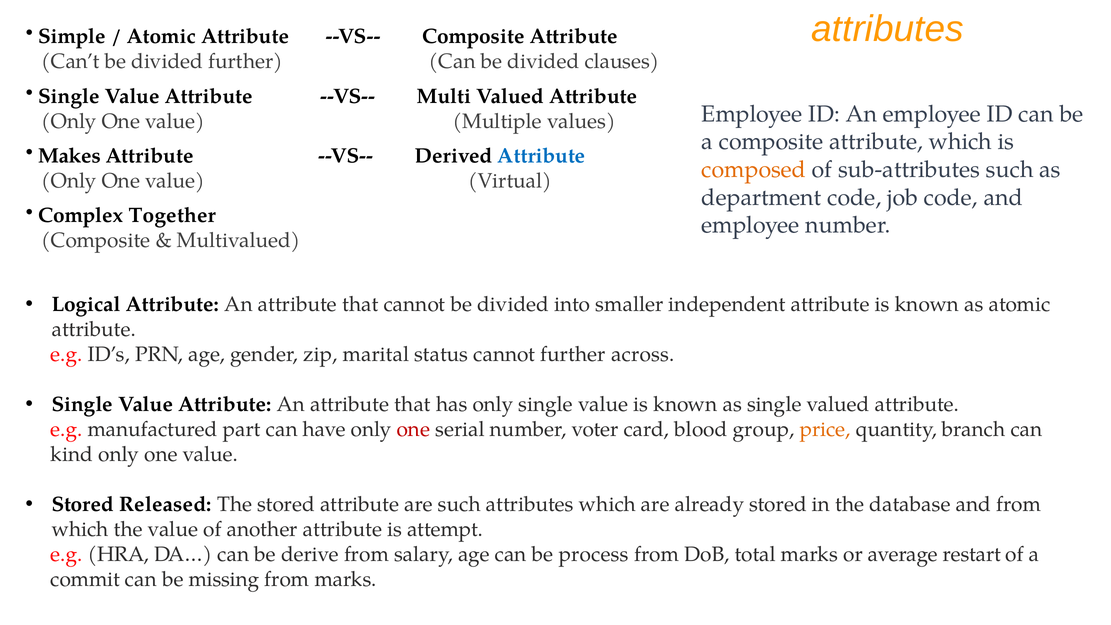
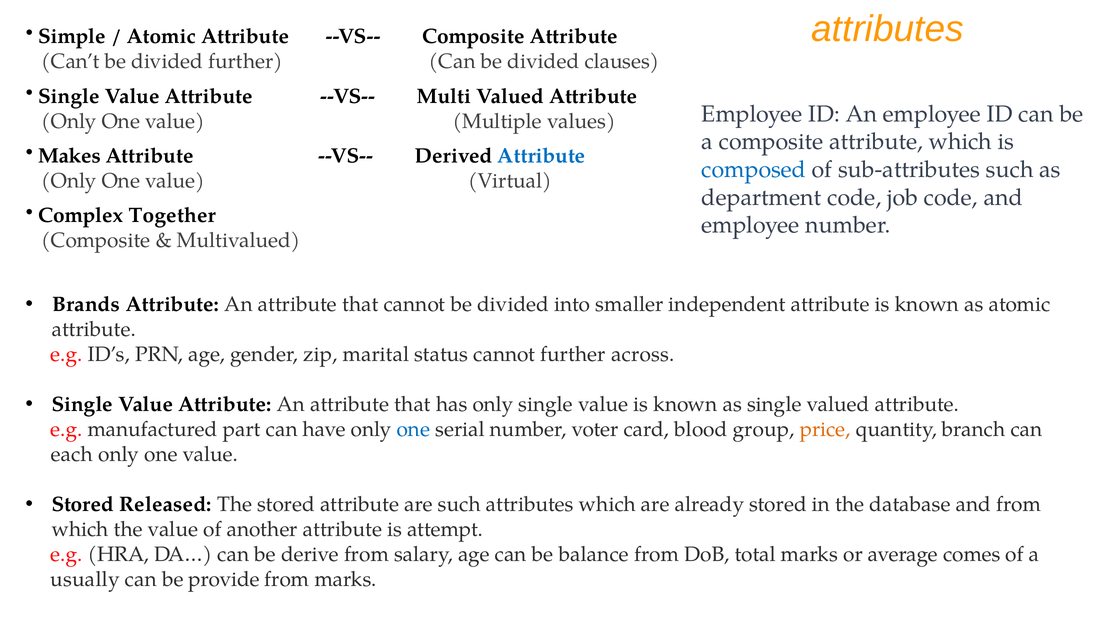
composed colour: orange -> blue
Logical: Logical -> Brands
one at (413, 429) colour: red -> blue
kind: kind -> each
process: process -> balance
restart: restart -> comes
commit: commit -> usually
missing: missing -> provide
